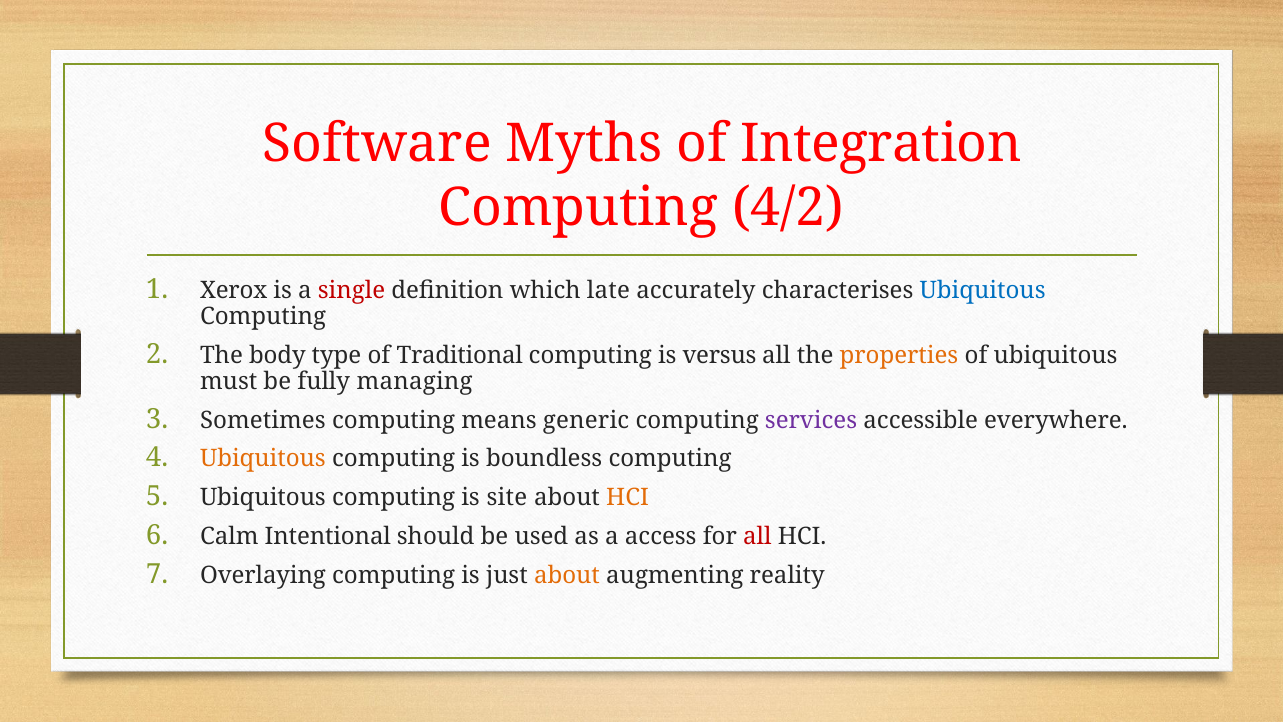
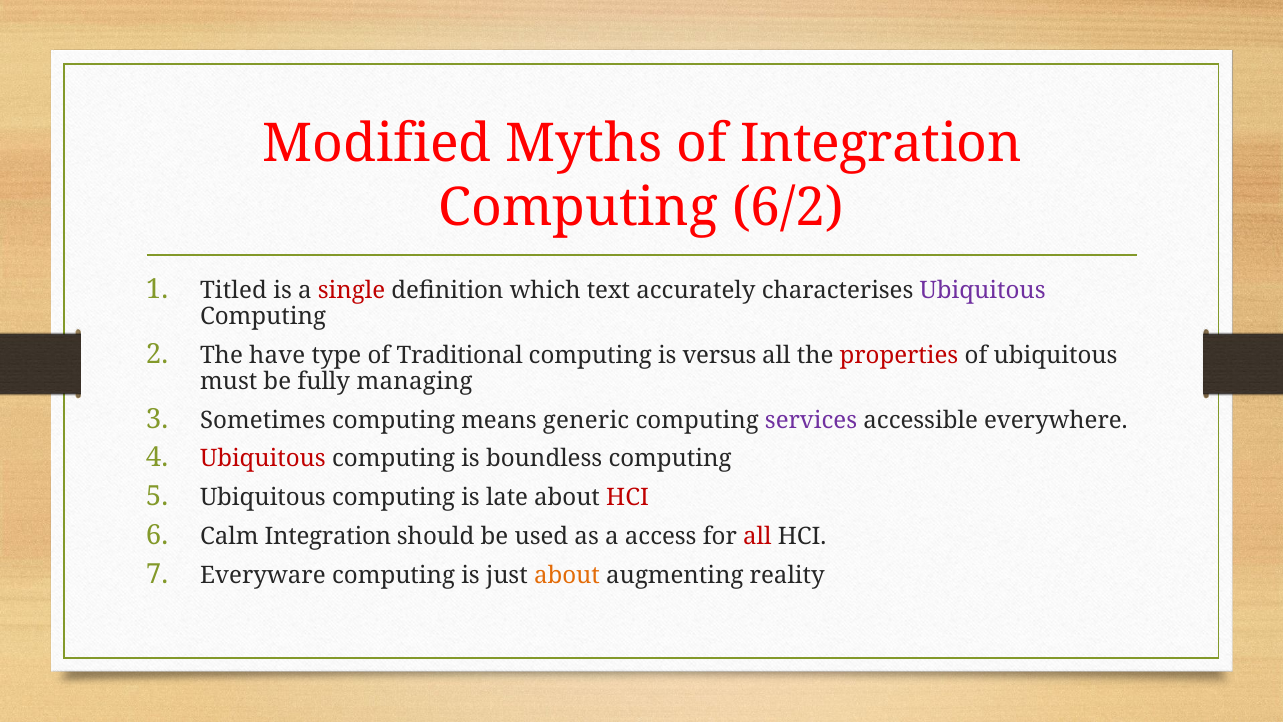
Software: Software -> Modified
4/2: 4/2 -> 6/2
Xerox: Xerox -> Titled
late: late -> text
Ubiquitous at (983, 290) colour: blue -> purple
body: body -> have
properties colour: orange -> red
Ubiquitous at (263, 459) colour: orange -> red
site: site -> late
HCI at (628, 498) colour: orange -> red
Calm Intentional: Intentional -> Integration
Overlaying: Overlaying -> Everyware
